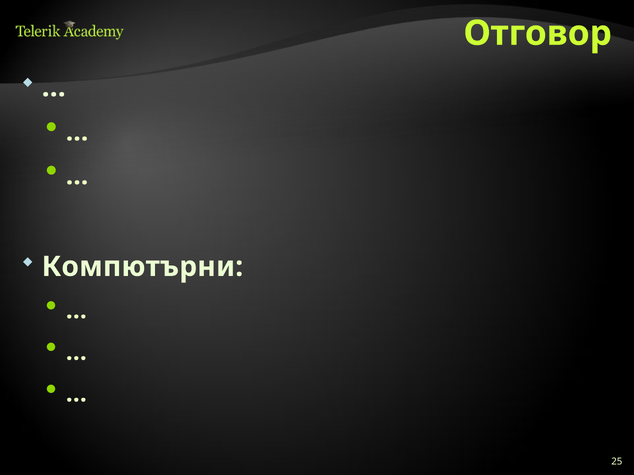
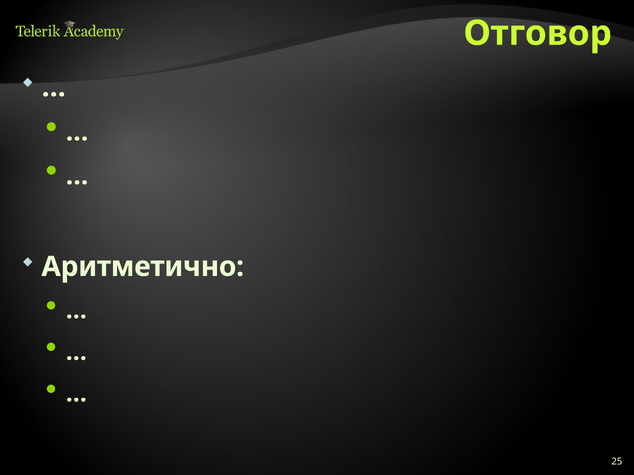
Компютърни: Компютърни -> Аритметично
